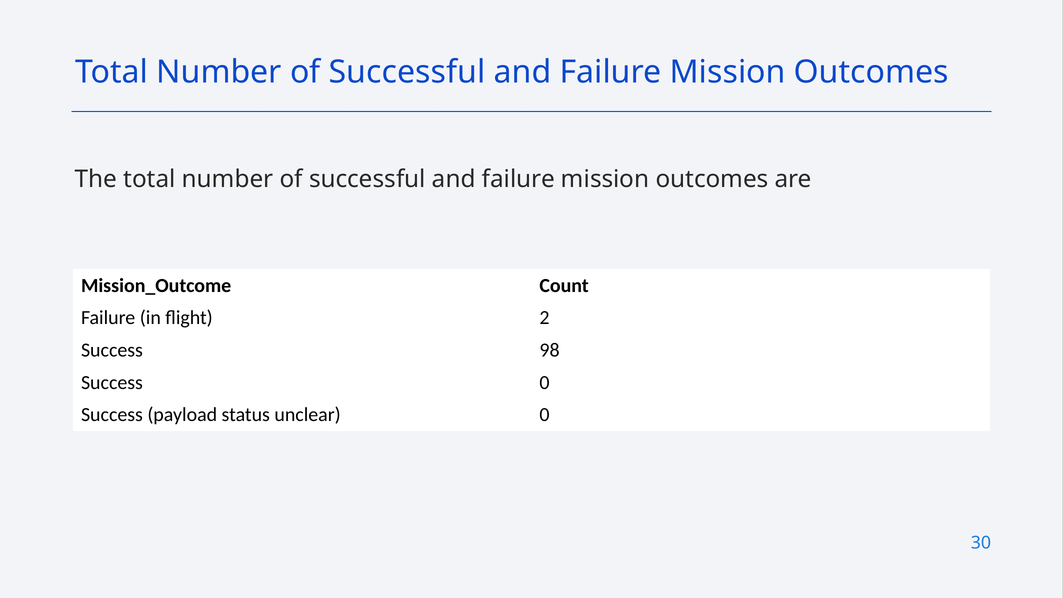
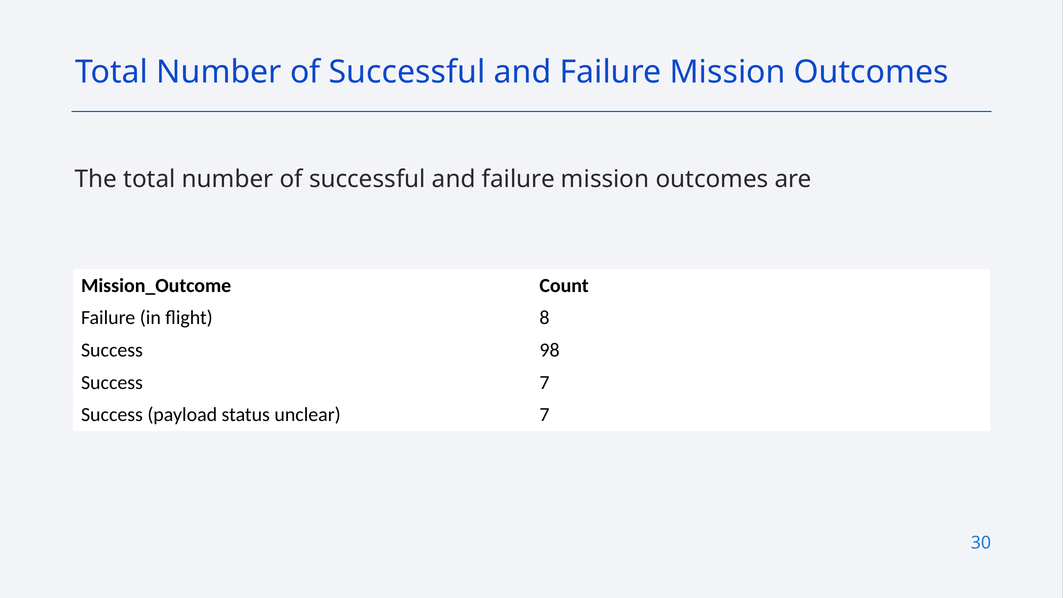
2: 2 -> 8
Success 0: 0 -> 7
unclear 0: 0 -> 7
